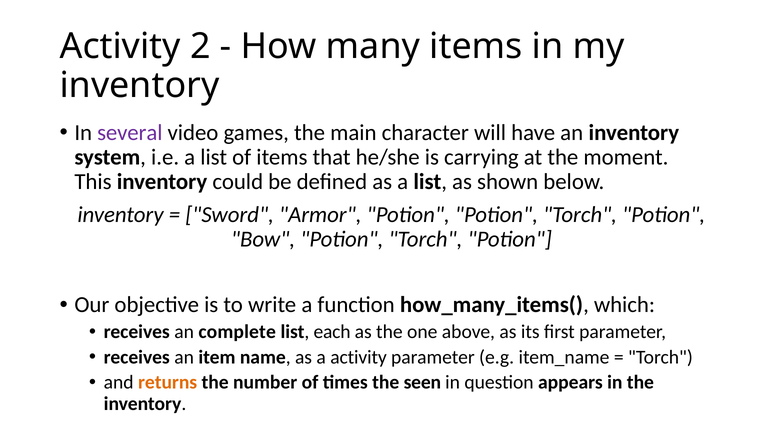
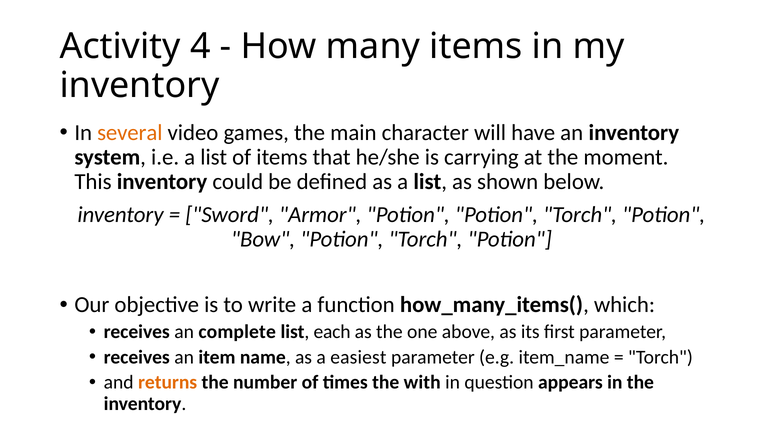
2: 2 -> 4
several colour: purple -> orange
a activity: activity -> easiest
seen: seen -> with
